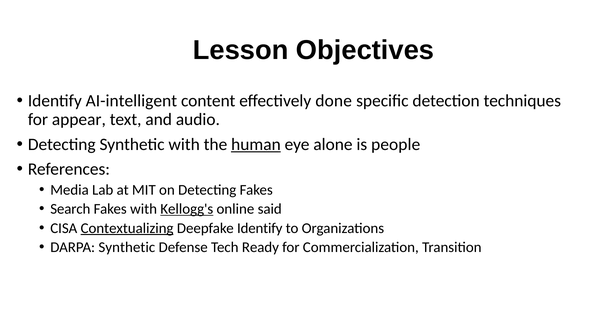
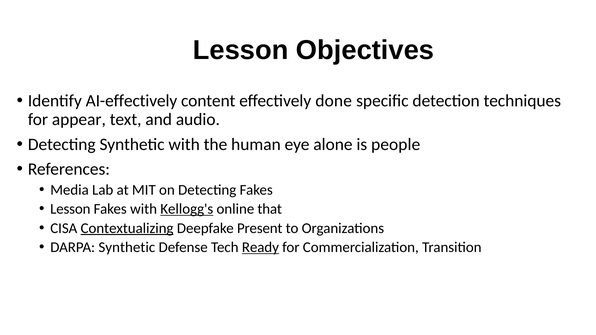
AI-intelligent: AI-intelligent -> AI-effectively
human underline: present -> none
Search at (70, 209): Search -> Lesson
said: said -> that
Deepfake Identify: Identify -> Present
Ready underline: none -> present
